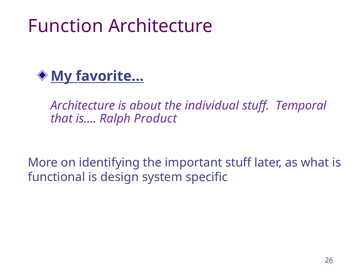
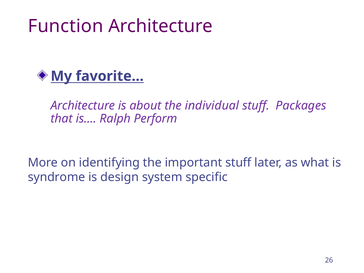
Temporal: Temporal -> Packages
Product: Product -> Perform
functional: functional -> syndrome
